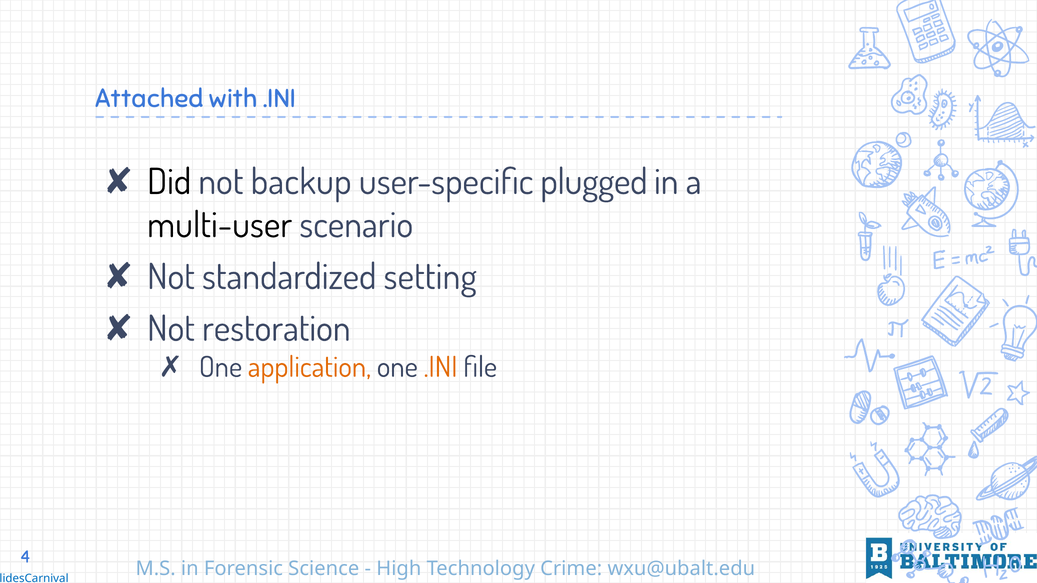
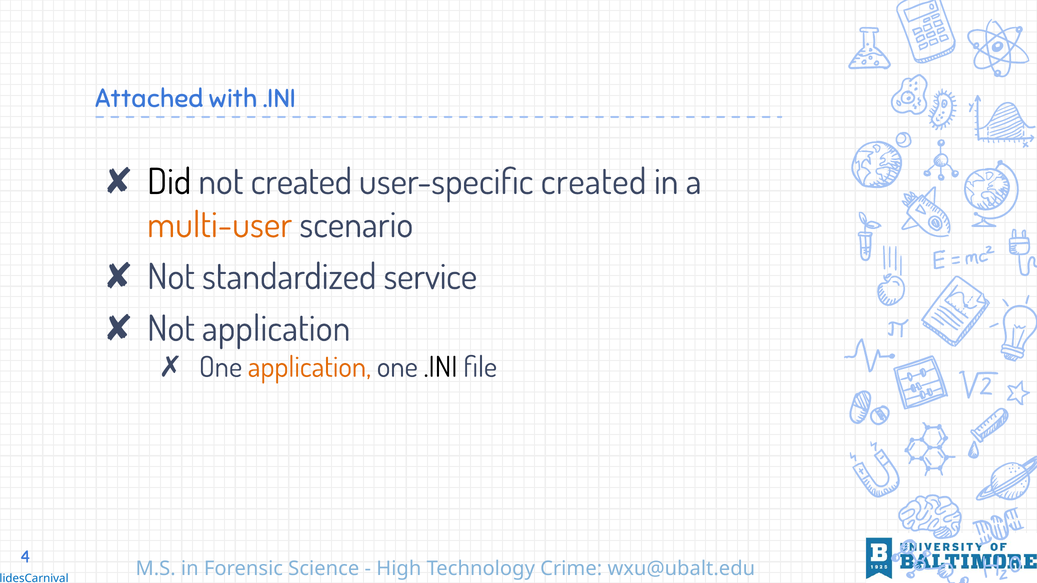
not backup: backup -> created
user-specific plugged: plugged -> created
multi-user colour: black -> orange
setting: setting -> service
Not restoration: restoration -> application
.INI at (441, 368) colour: orange -> black
